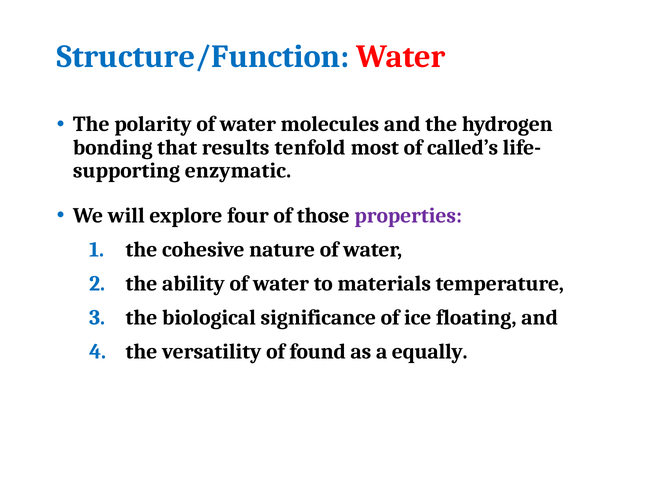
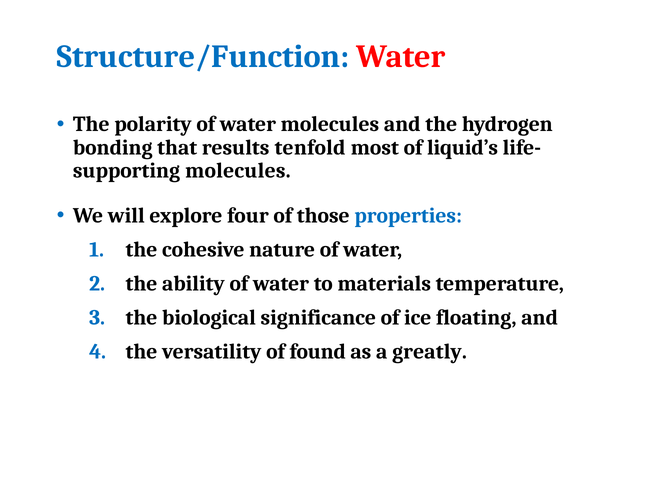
called’s: called’s -> liquid’s
enzymatic at (238, 171): enzymatic -> molecules
properties colour: purple -> blue
equally: equally -> greatly
